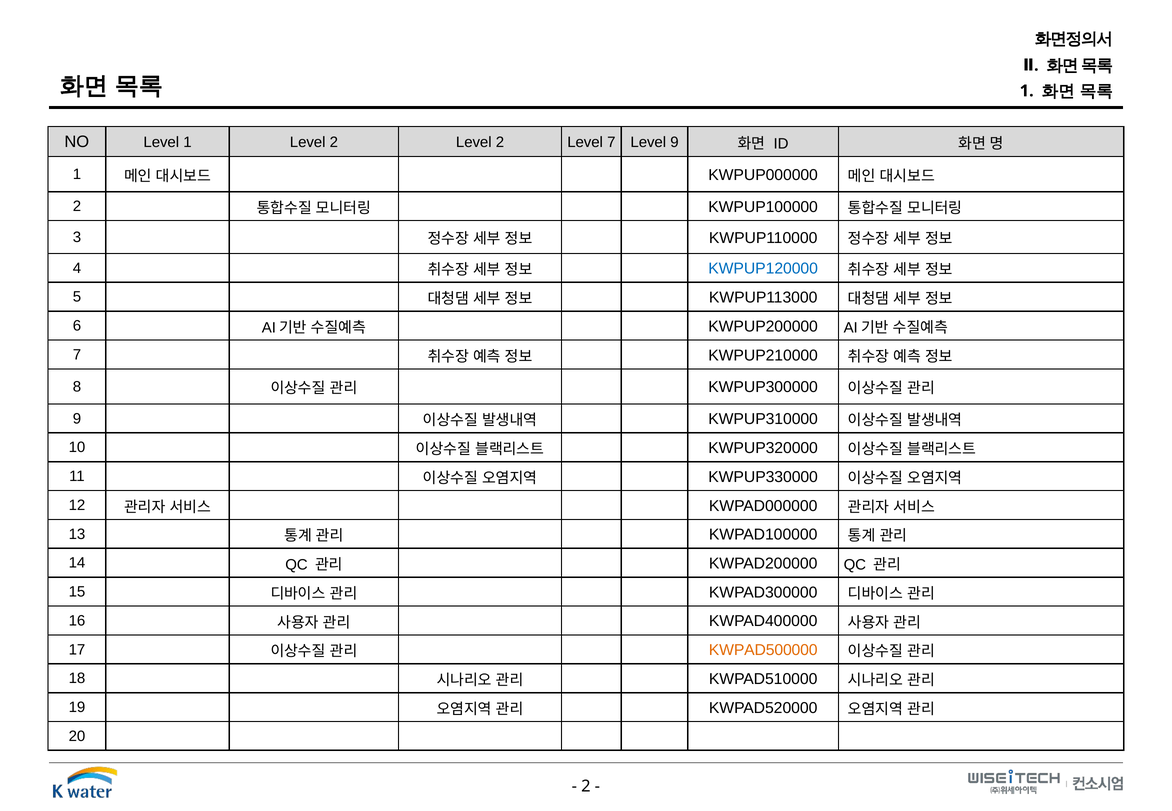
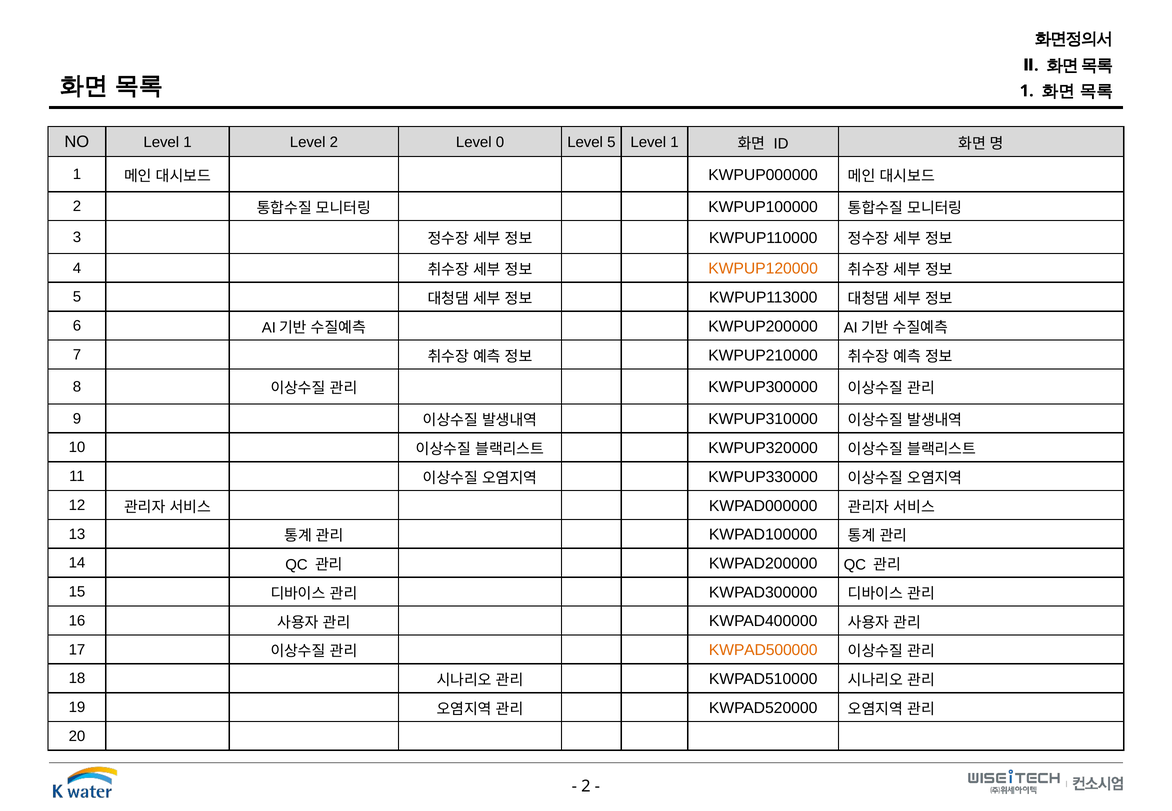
2 Level 2: 2 -> 0
Level 7: 7 -> 5
9 at (674, 142): 9 -> 1
KWPUP120000 colour: blue -> orange
